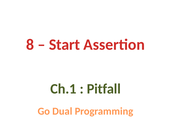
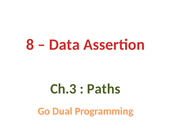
Start: Start -> Data
Ch.1: Ch.1 -> Ch.3
Pitfall: Pitfall -> Paths
